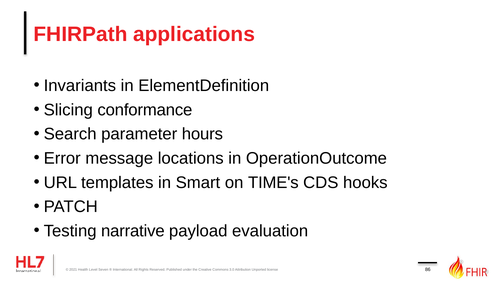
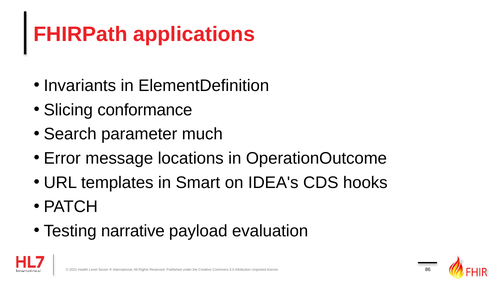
hours: hours -> much
TIME's: TIME's -> IDEA's
